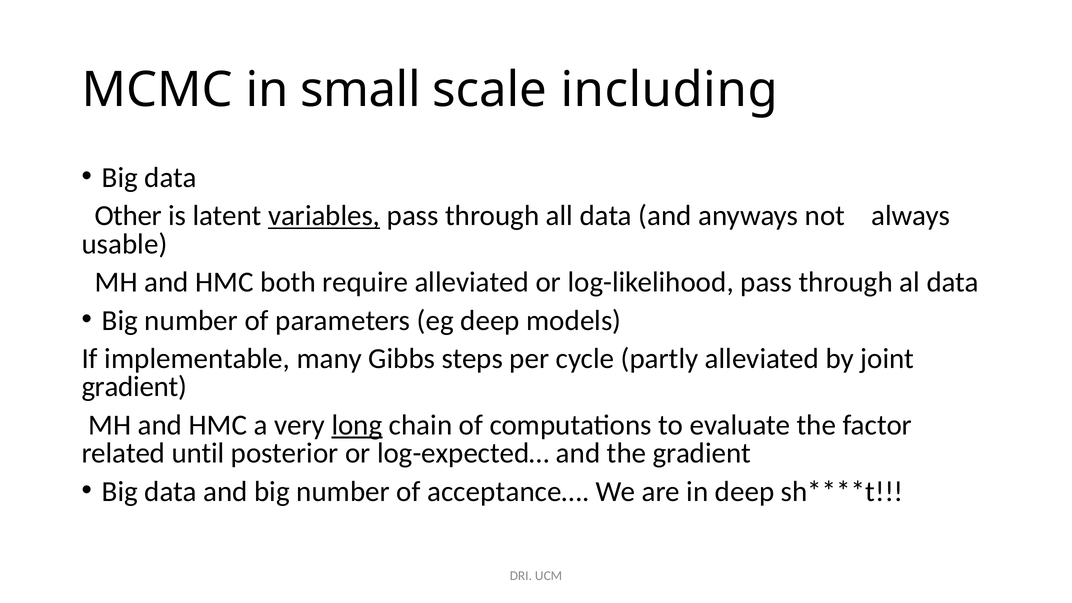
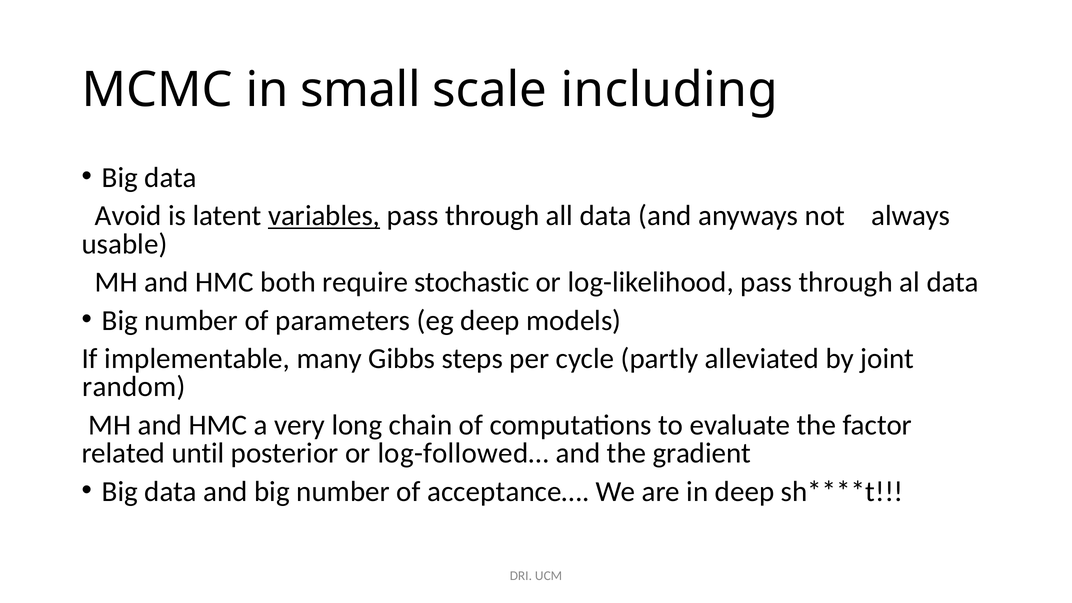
Other: Other -> Avoid
require alleviated: alleviated -> stochastic
gradient at (134, 387): gradient -> random
long underline: present -> none
log-expected…: log-expected… -> log-followed…
